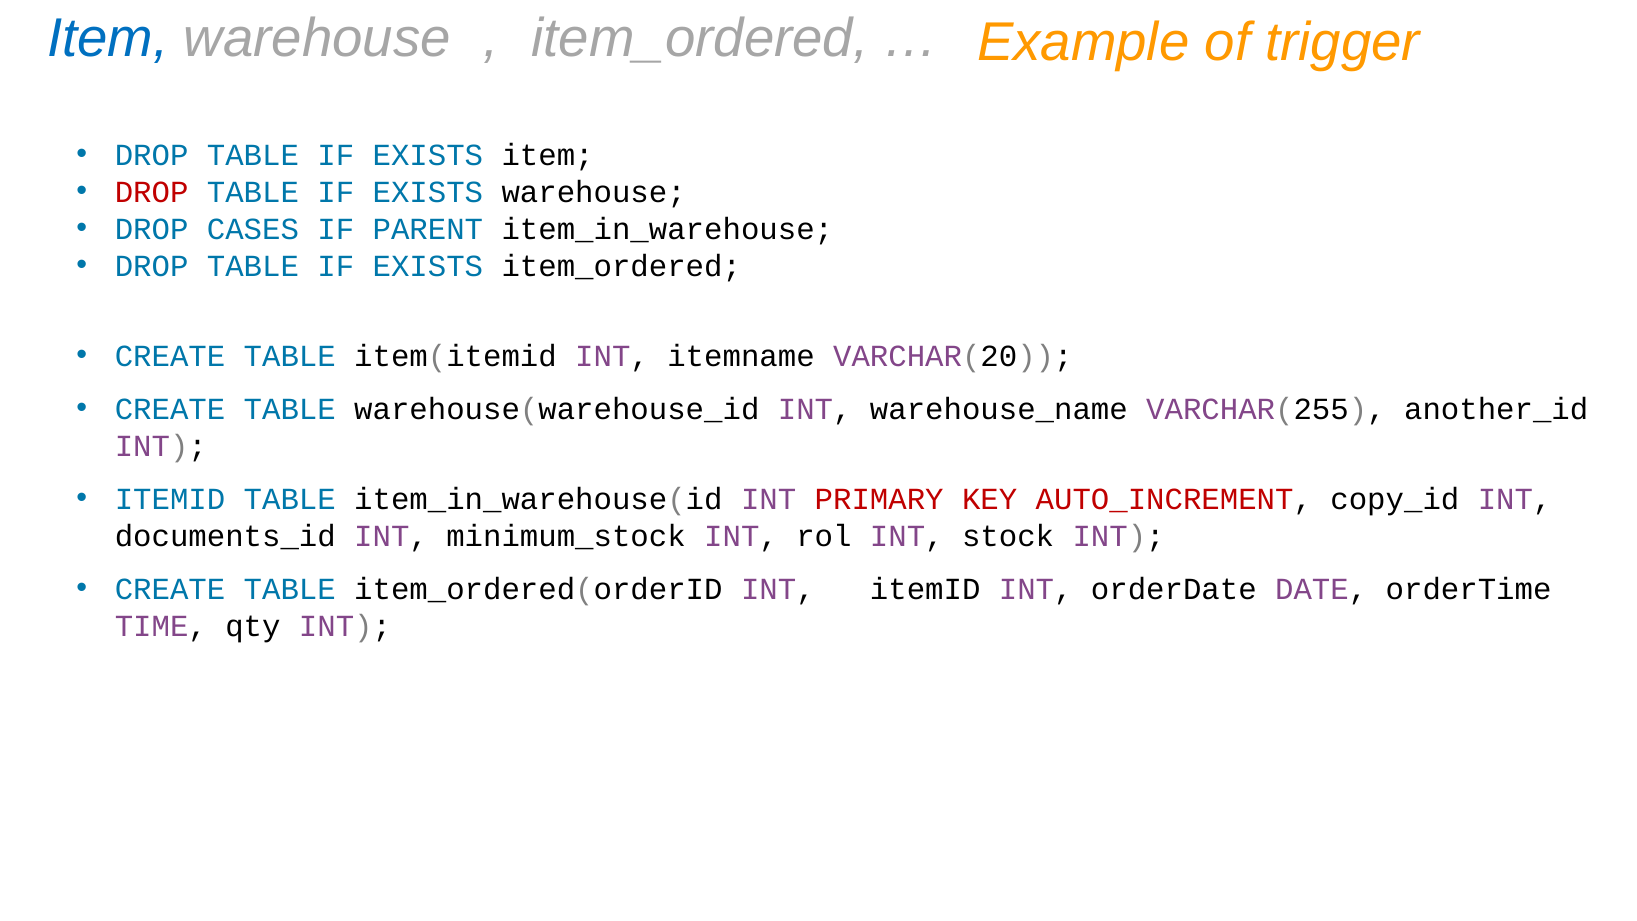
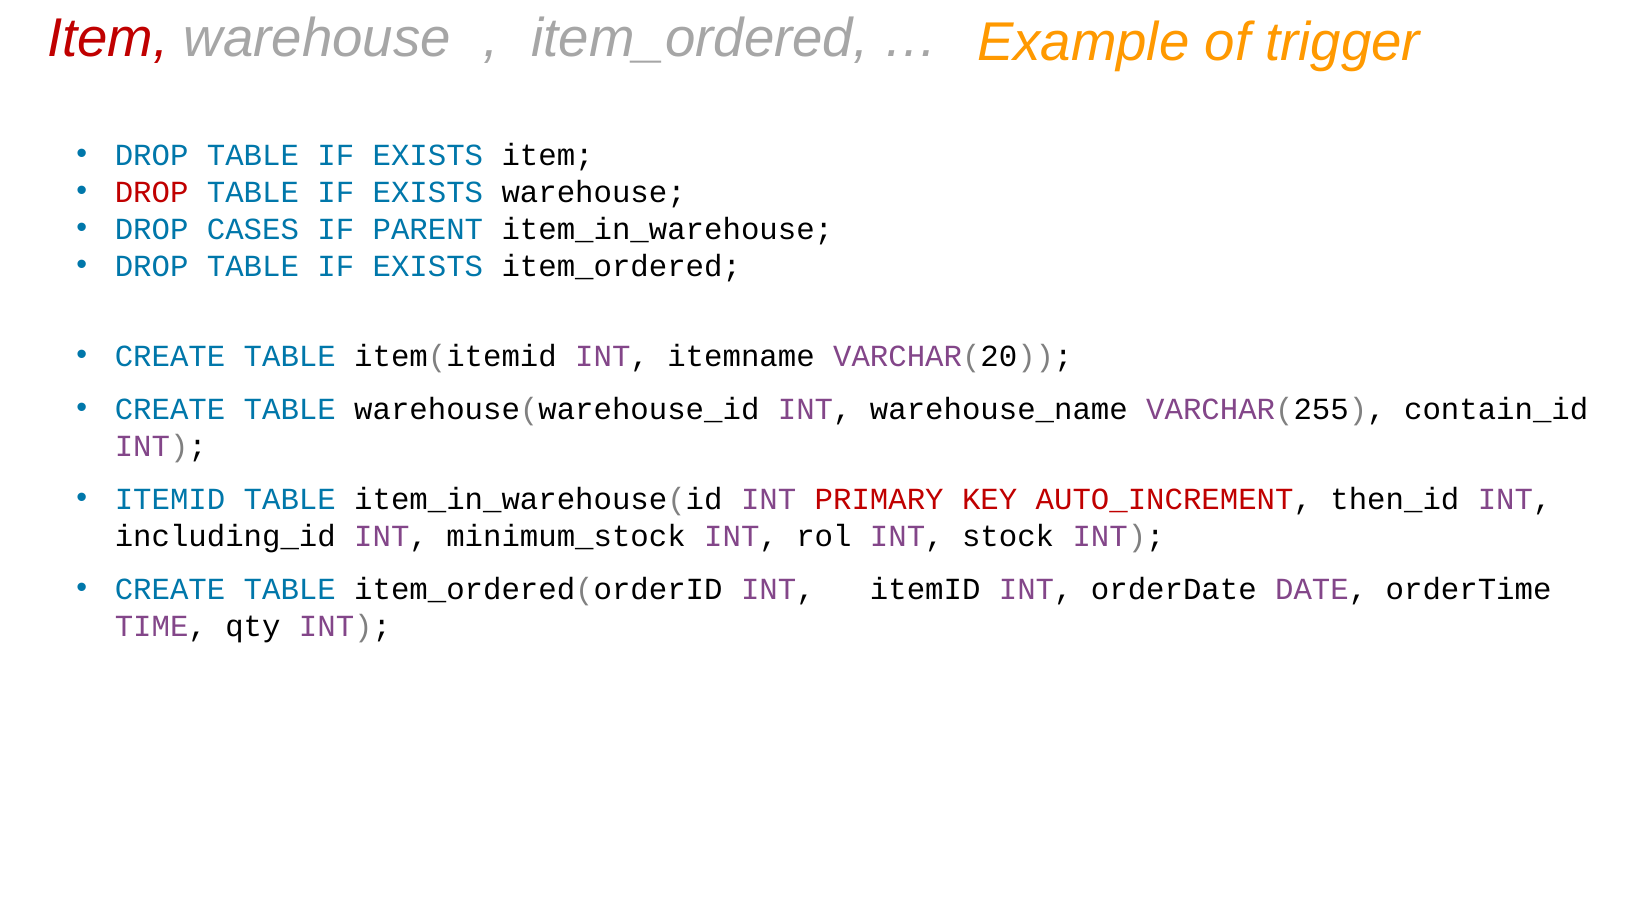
Item at (108, 39) colour: blue -> red
another_id: another_id -> contain_id
copy_id: copy_id -> then_id
documents_id: documents_id -> including_id
